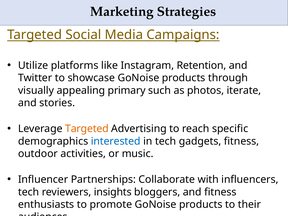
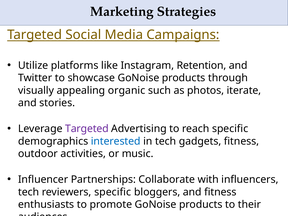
primary: primary -> organic
Targeted at (87, 129) colour: orange -> purple
reviewers insights: insights -> specific
